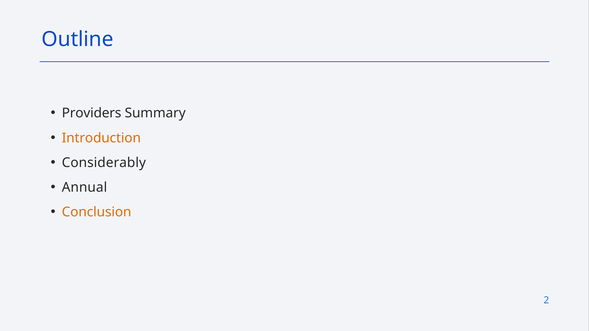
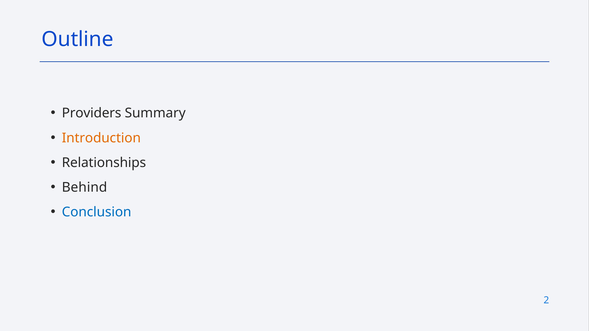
Considerably: Considerably -> Relationships
Annual: Annual -> Behind
Conclusion colour: orange -> blue
